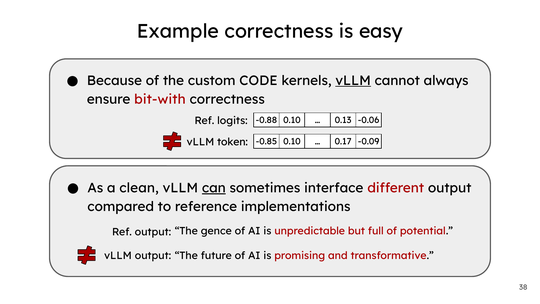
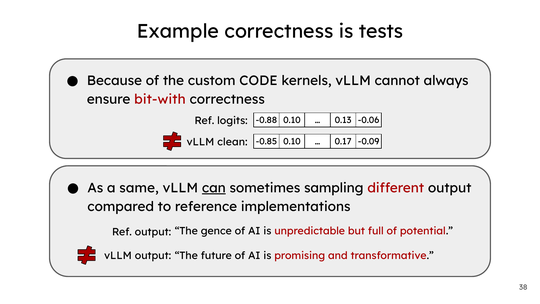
easy: easy -> tests
vLLM at (353, 81) underline: present -> none
token: token -> clean
clean: clean -> same
interface: interface -> sampling
